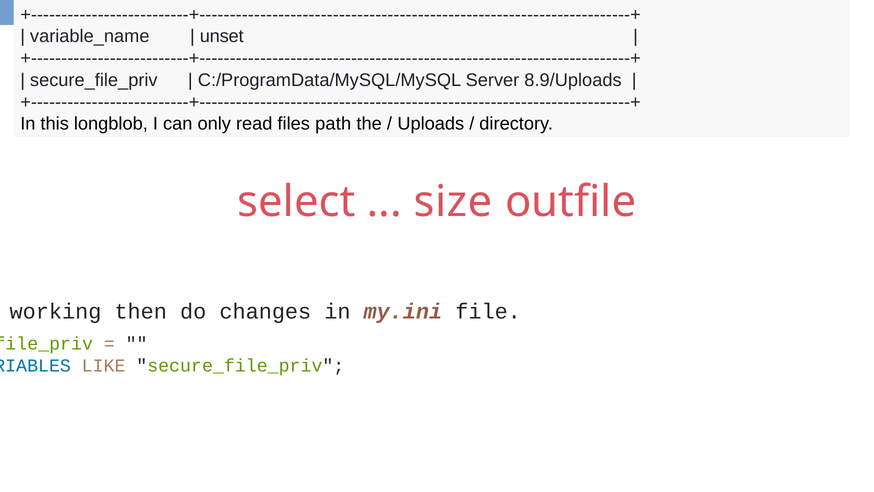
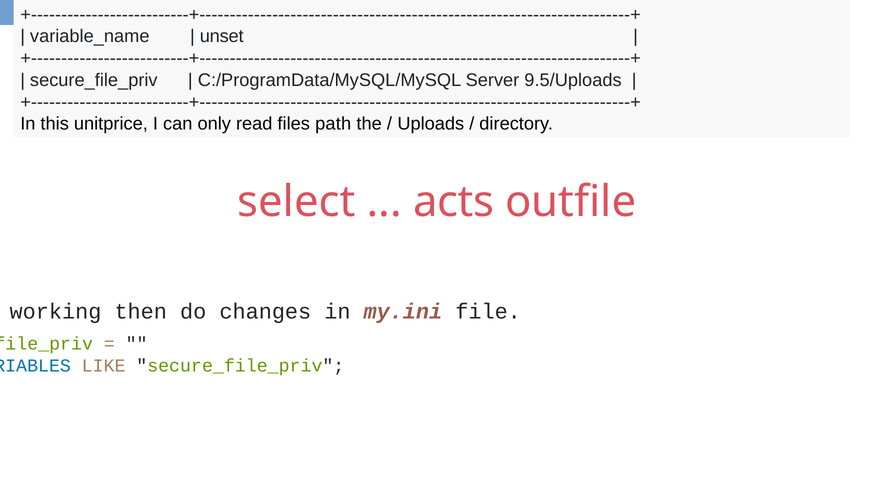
8.9/Uploads: 8.9/Uploads -> 9.5/Uploads
longblob: longblob -> unitprice
size: size -> acts
